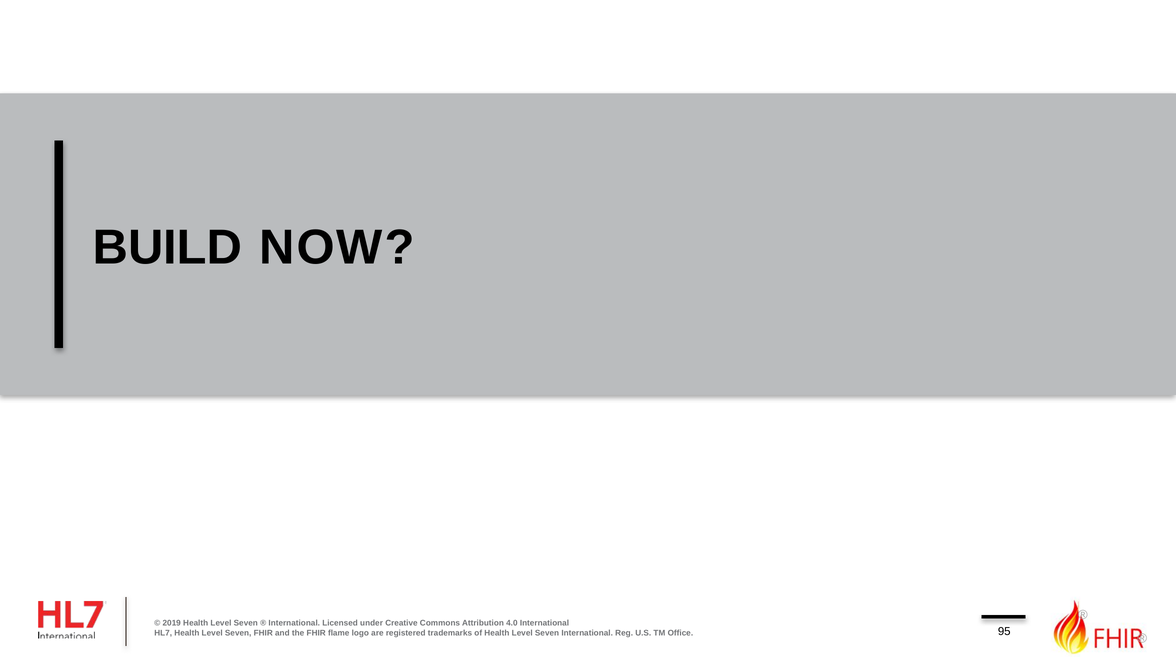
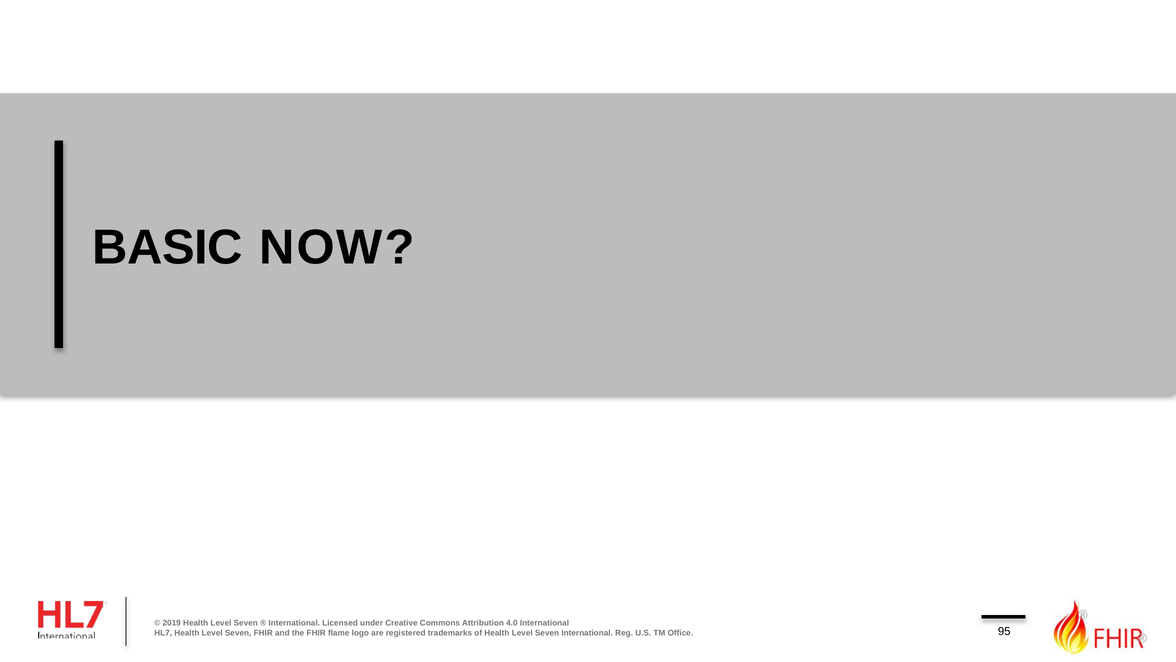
BUILD: BUILD -> BASIC
